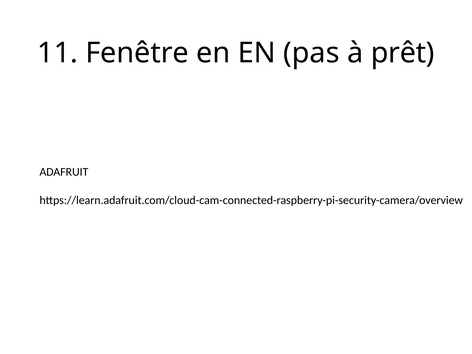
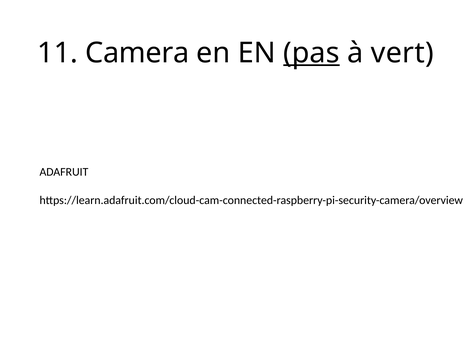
Fenêtre: Fenêtre -> Camera
pas underline: none -> present
prêt: prêt -> vert
